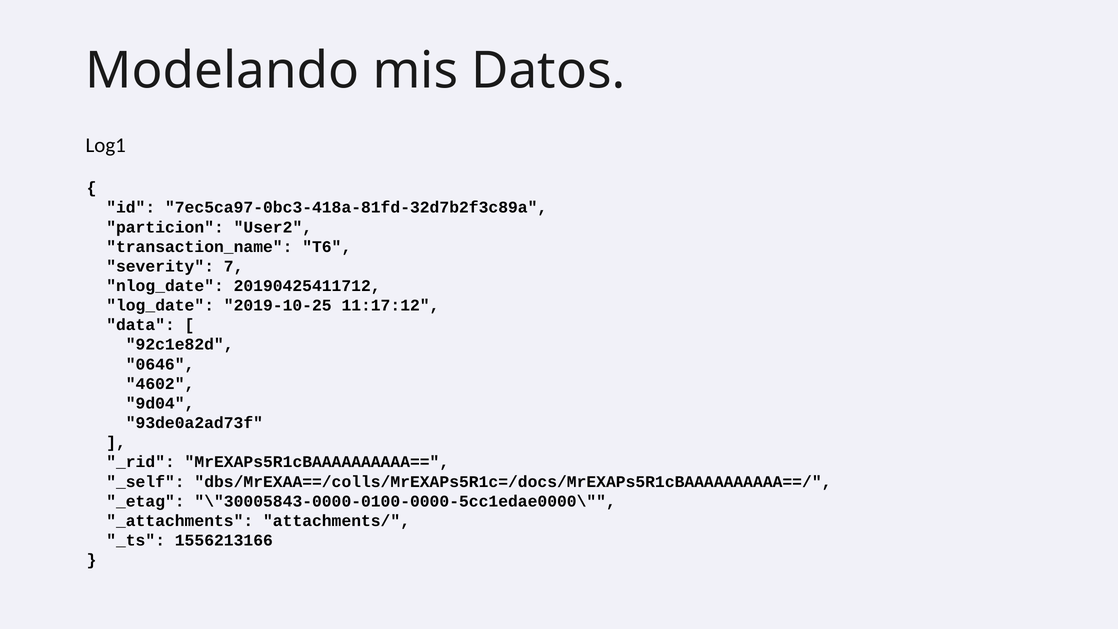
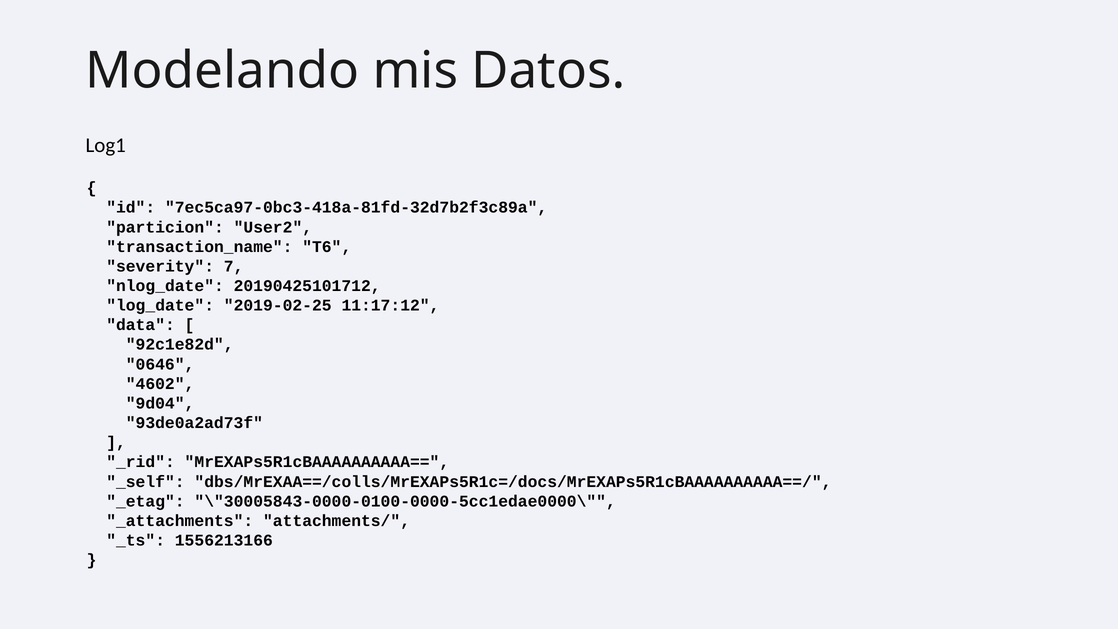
20190425411712: 20190425411712 -> 20190425101712
2019-10-25: 2019-10-25 -> 2019-02-25
